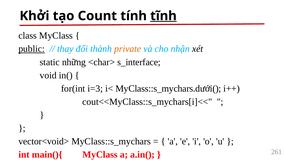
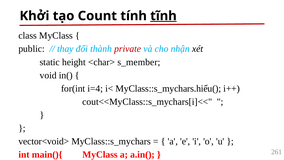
public underline: present -> none
private colour: orange -> red
những: những -> height
s_interface: s_interface -> s_member
i=3: i=3 -> i=4
MyClass::s_mychars.dưới(: MyClass::s_mychars.dưới( -> MyClass::s_mychars.hiểu(
